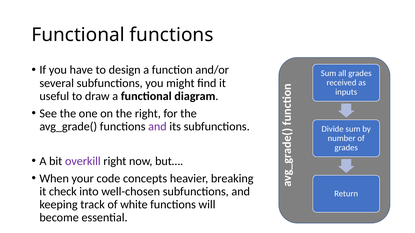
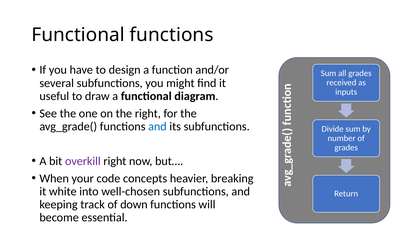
and at (157, 127) colour: purple -> blue
check: check -> white
white: white -> down
